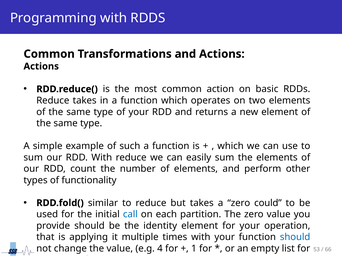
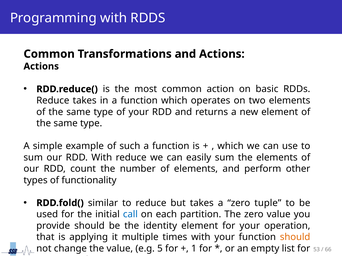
could: could -> tuple
should at (295, 238) colour: blue -> orange
4: 4 -> 5
